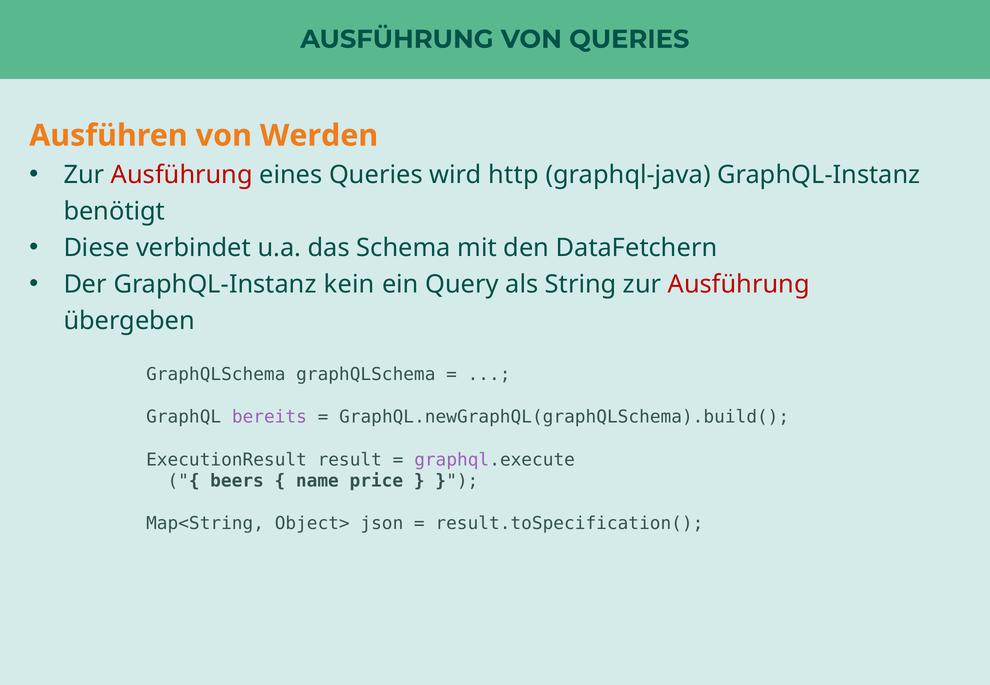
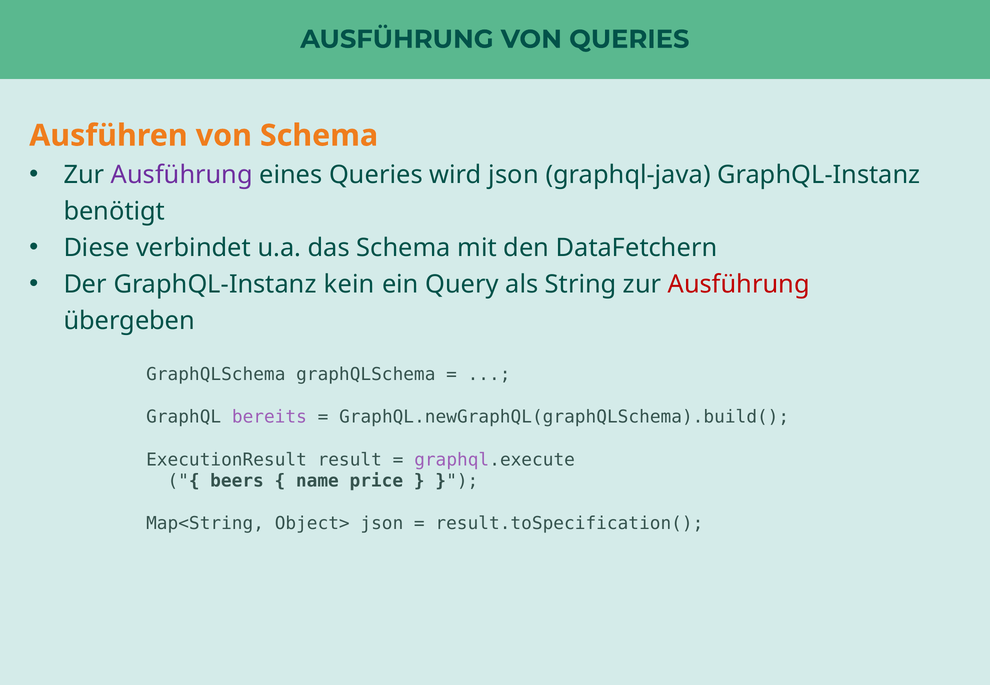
von Werden: Werden -> Schema
Ausführung at (182, 175) colour: red -> purple
wird http: http -> json
